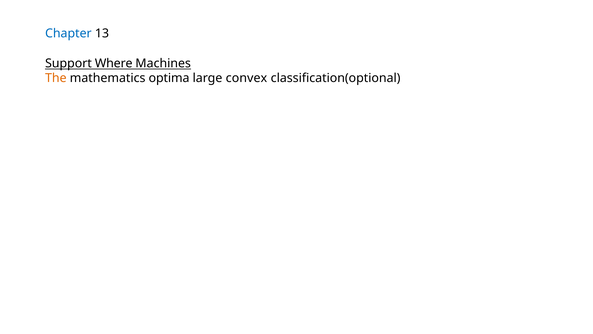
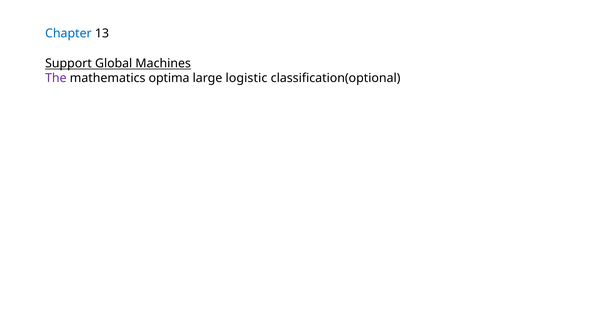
Where: Where -> Global
The colour: orange -> purple
convex: convex -> logistic
